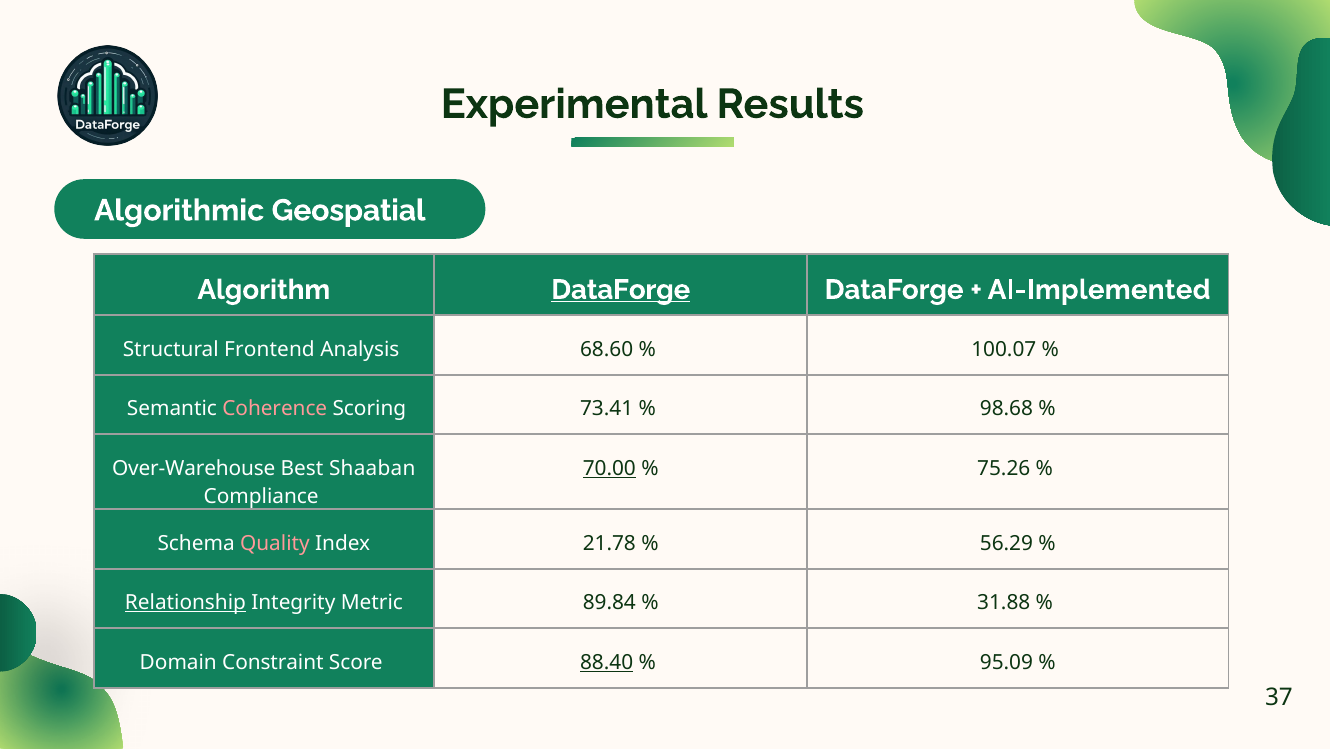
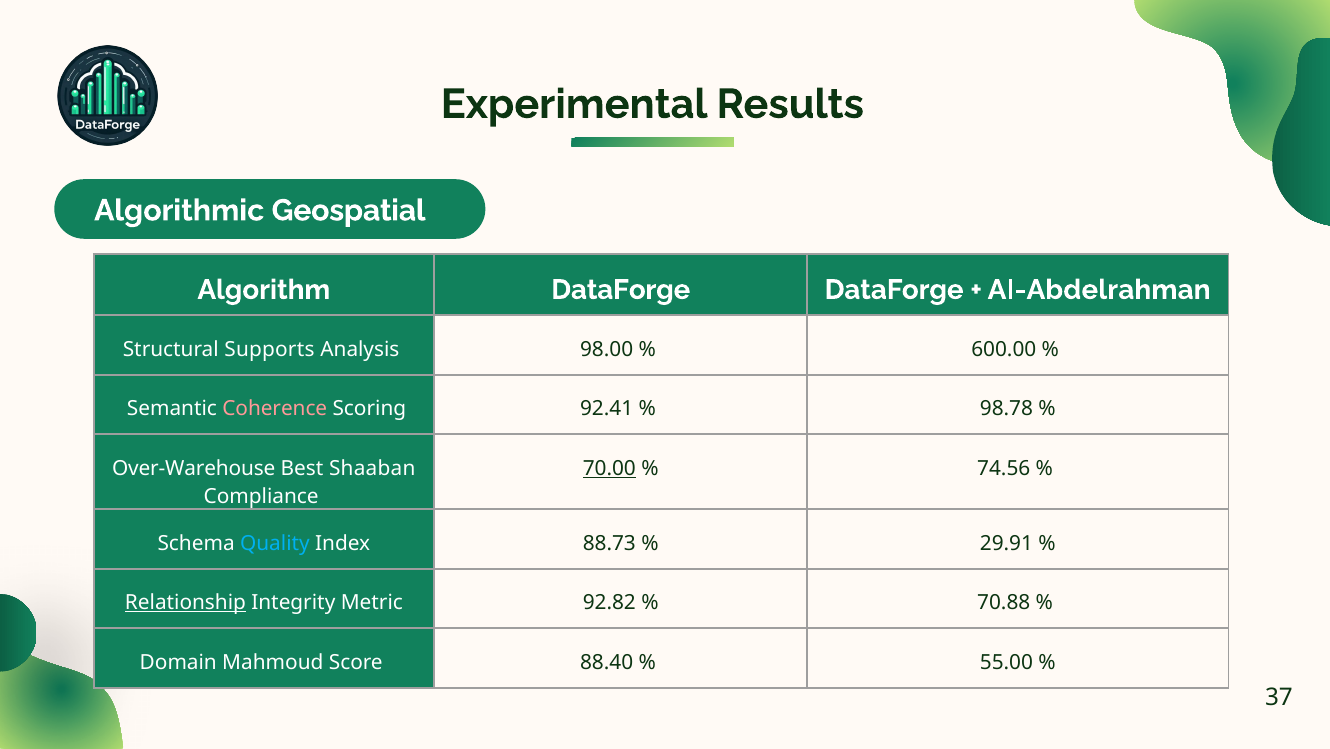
DataForge at (621, 290) underline: present -> none
AI-Implemented: AI-Implemented -> AI-Abdelrahman
Frontend: Frontend -> Supports
68.60: 68.60 -> 98.00
100.07: 100.07 -> 600.00
73.41: 73.41 -> 92.41
98.68: 98.68 -> 98.78
75.26: 75.26 -> 74.56
Quality colour: pink -> light blue
21.78: 21.78 -> 88.73
56.29: 56.29 -> 29.91
89.84: 89.84 -> 92.82
31.88: 31.88 -> 70.88
Constraint: Constraint -> Mahmoud
88.40 underline: present -> none
95.09: 95.09 -> 55.00
